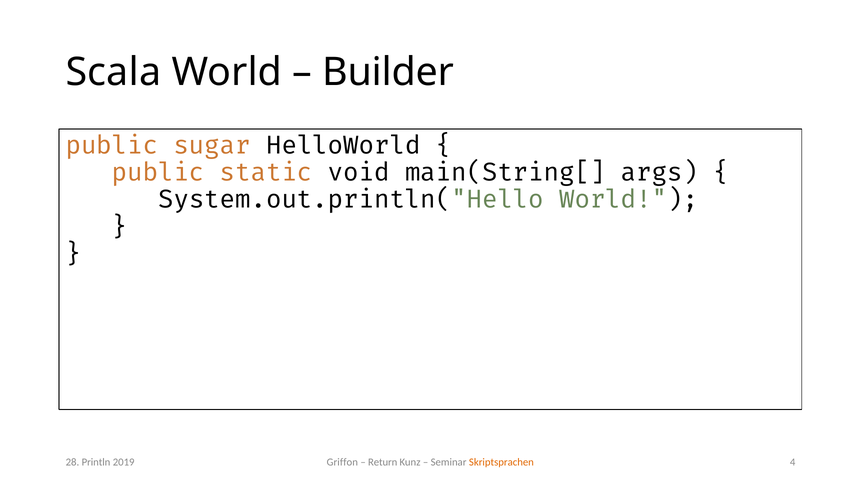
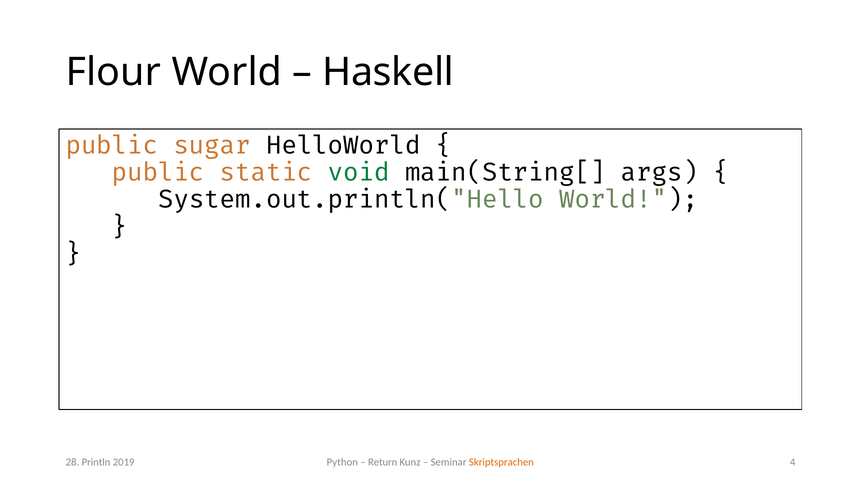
Scala: Scala -> Flour
Builder: Builder -> Haskell
void colour: black -> green
Griffon: Griffon -> Python
